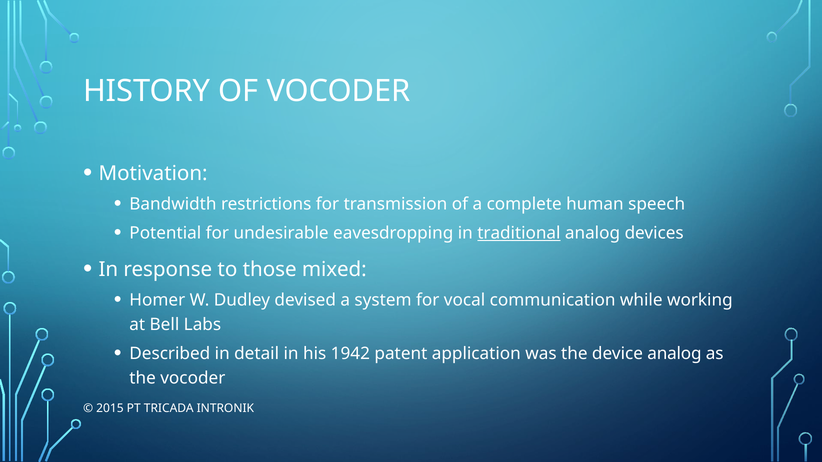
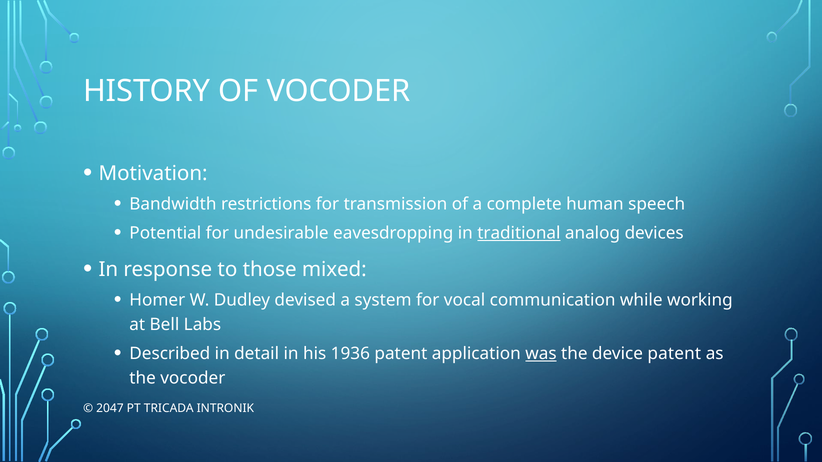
1942: 1942 -> 1936
was underline: none -> present
device analog: analog -> patent
2015: 2015 -> 2047
